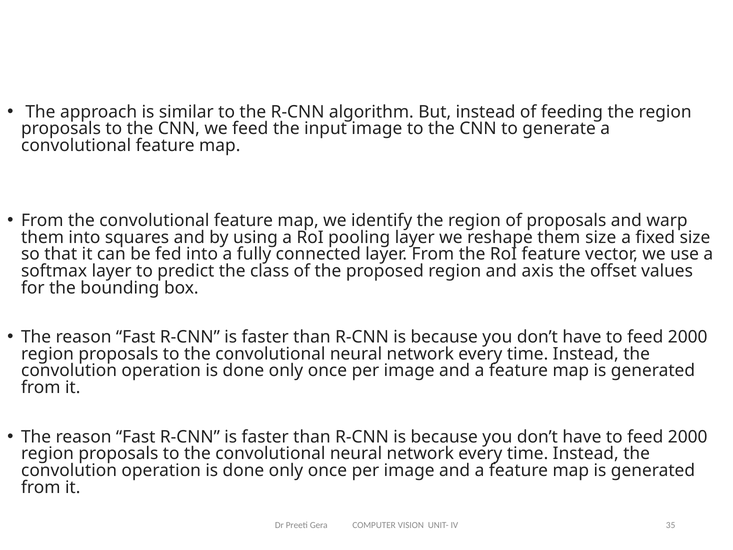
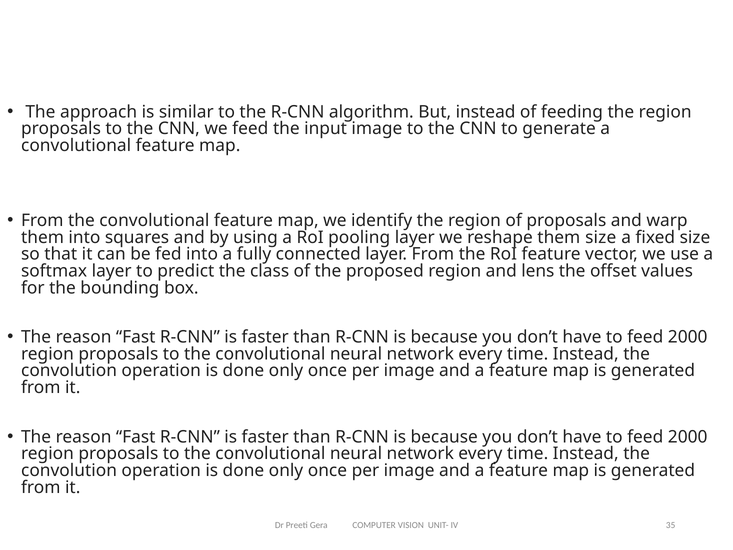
axis: axis -> lens
